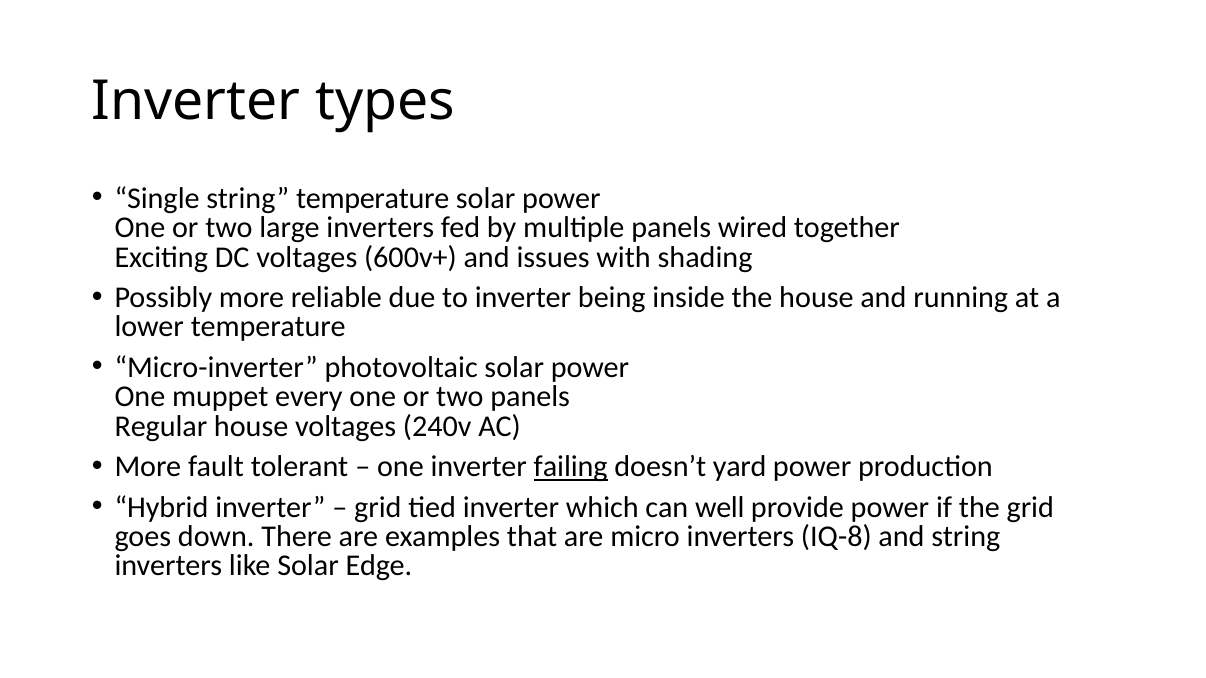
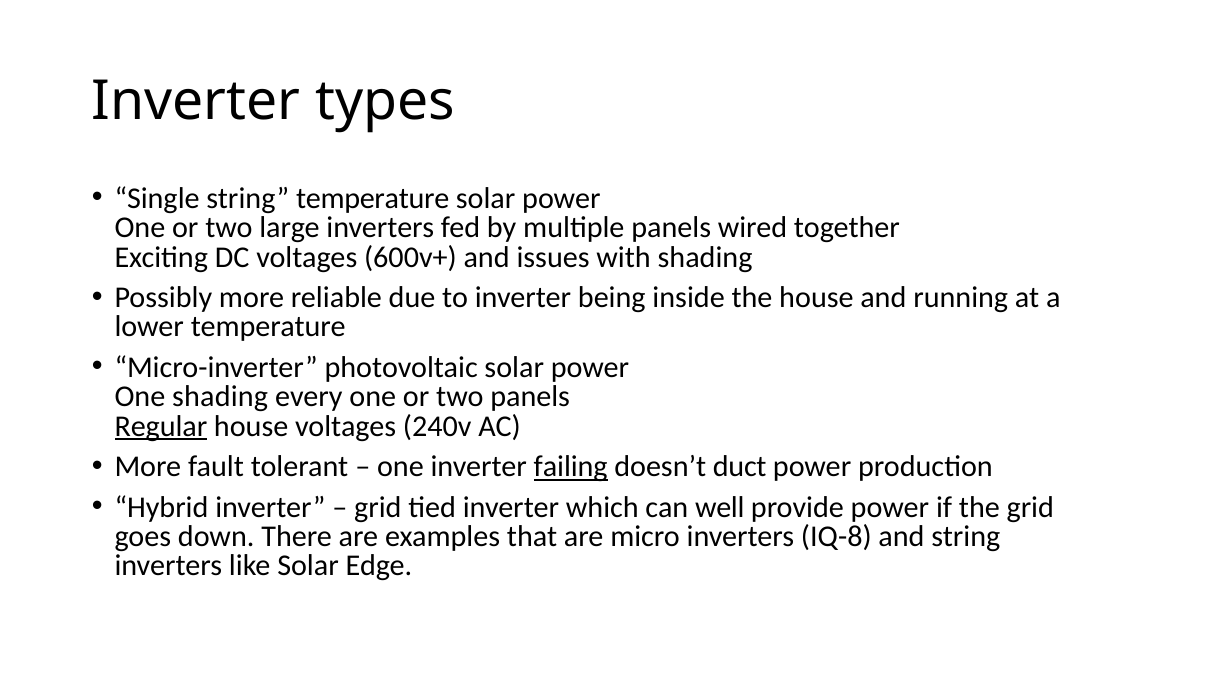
One muppet: muppet -> shading
Regular underline: none -> present
yard: yard -> duct
